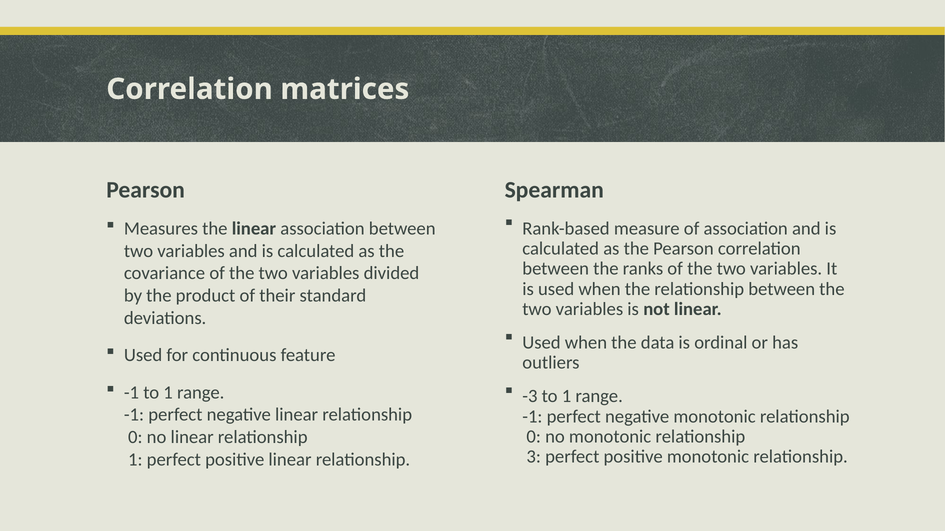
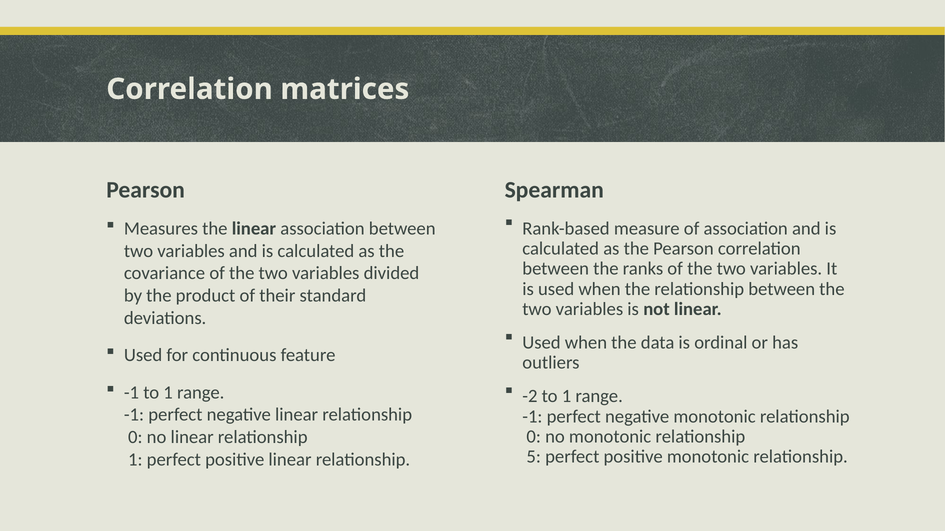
-3: -3 -> -2
3: 3 -> 5
